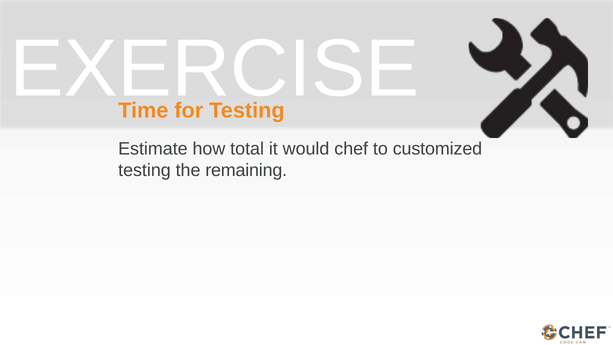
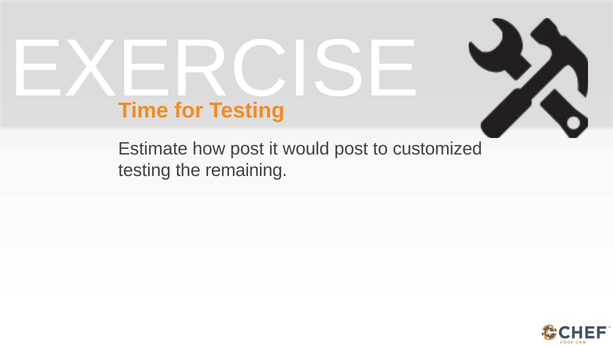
how total: total -> post
would chef: chef -> post
